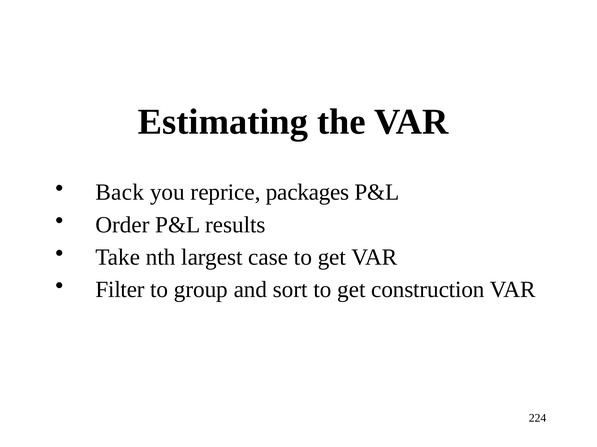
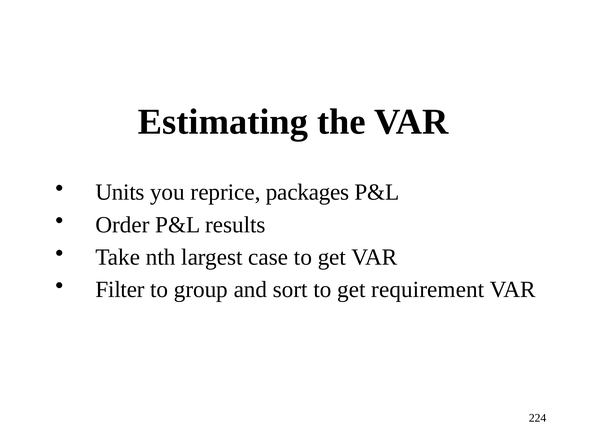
Back: Back -> Units
construction: construction -> requirement
